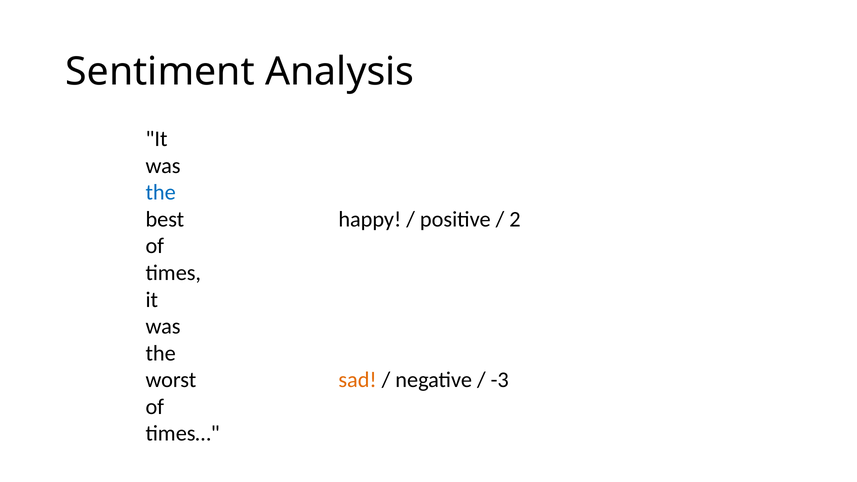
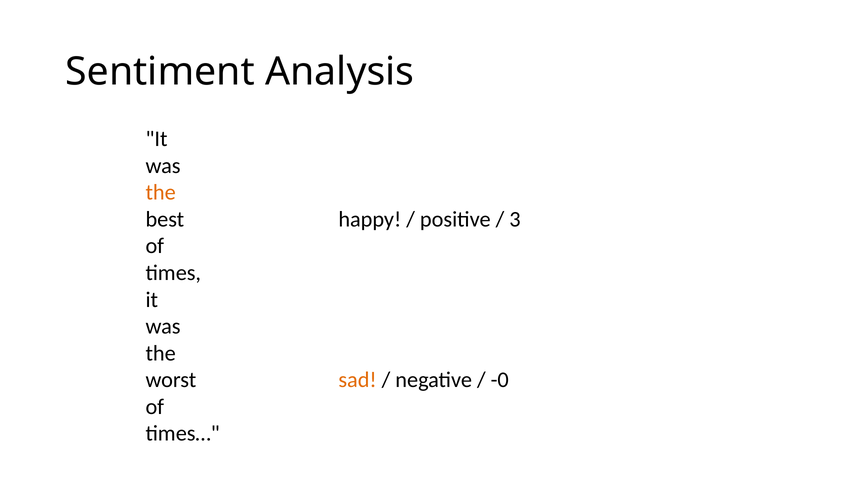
the at (161, 193) colour: blue -> orange
2: 2 -> 3
-3: -3 -> -0
